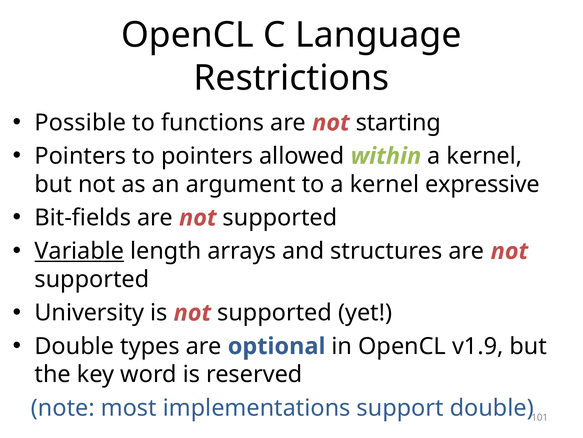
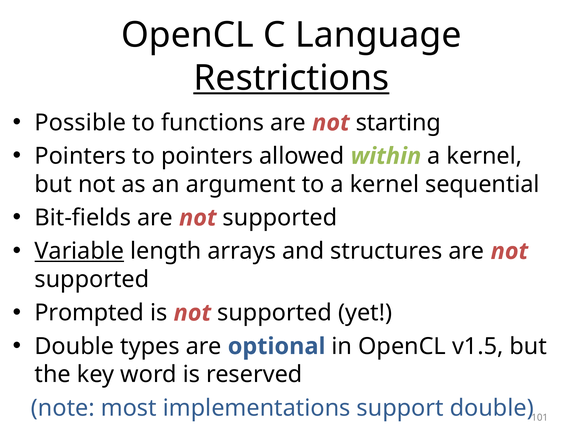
Restrictions underline: none -> present
expressive: expressive -> sequential
University: University -> Prompted
v1.9: v1.9 -> v1.5
